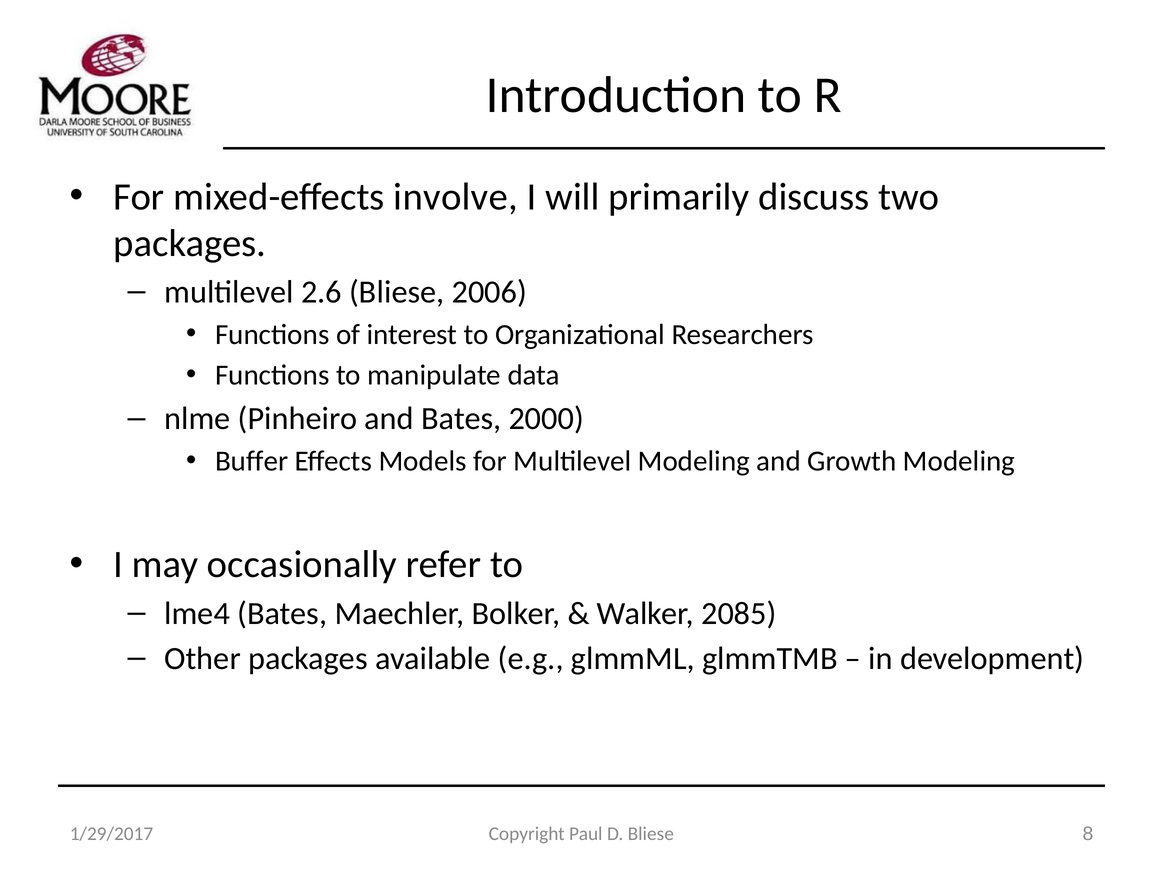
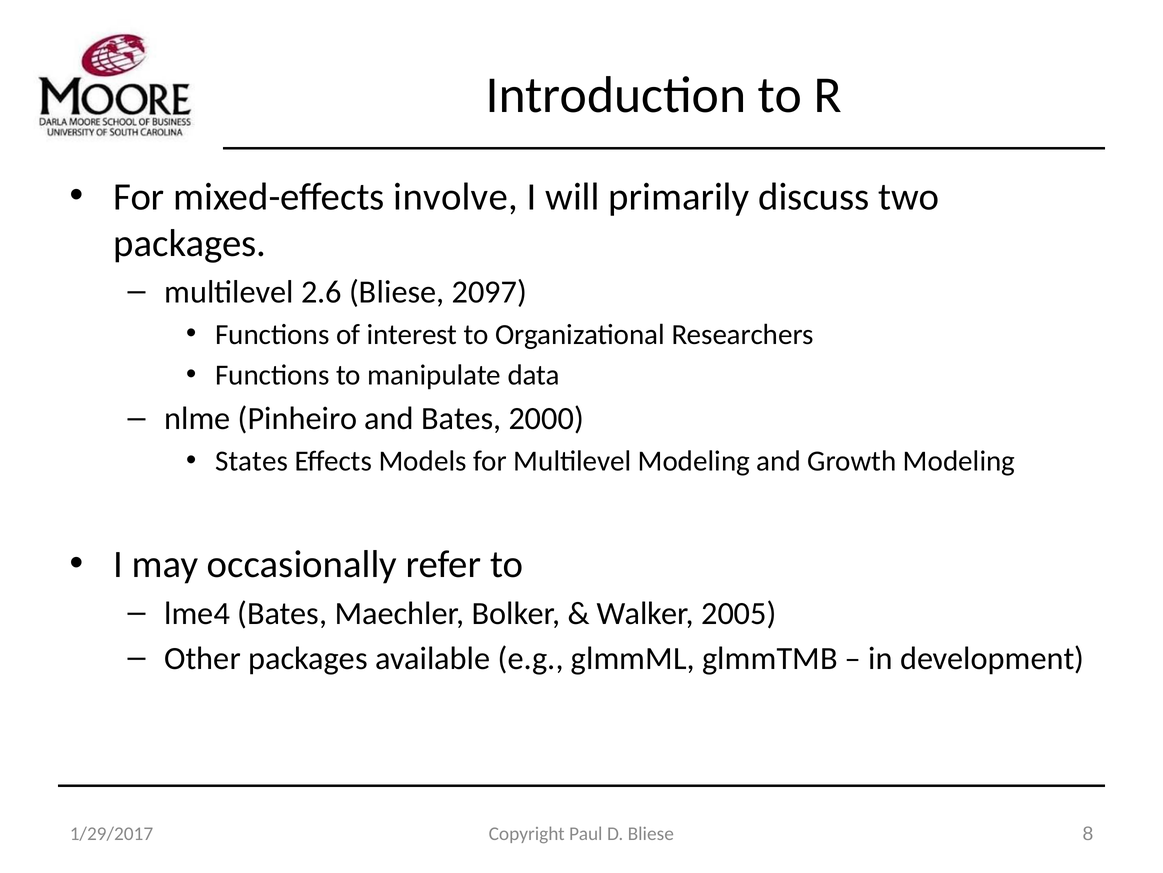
2006: 2006 -> 2097
Buffer: Buffer -> States
2085: 2085 -> 2005
